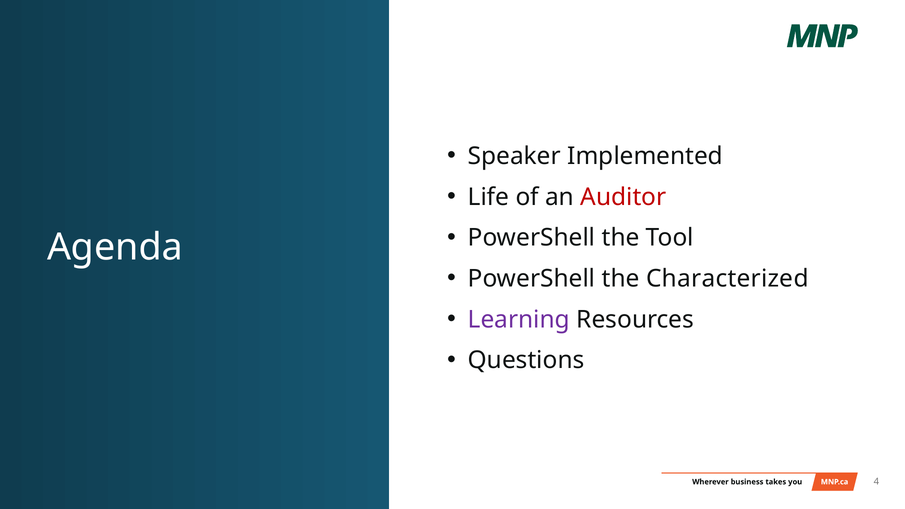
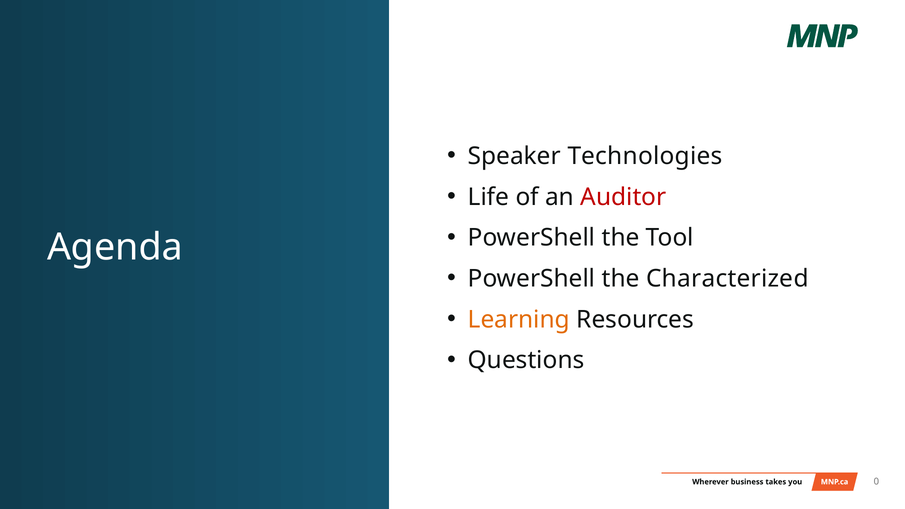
Implemented: Implemented -> Technologies
Learning colour: purple -> orange
4: 4 -> 0
